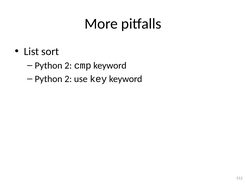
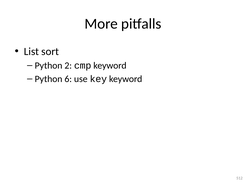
2 at (68, 79): 2 -> 6
